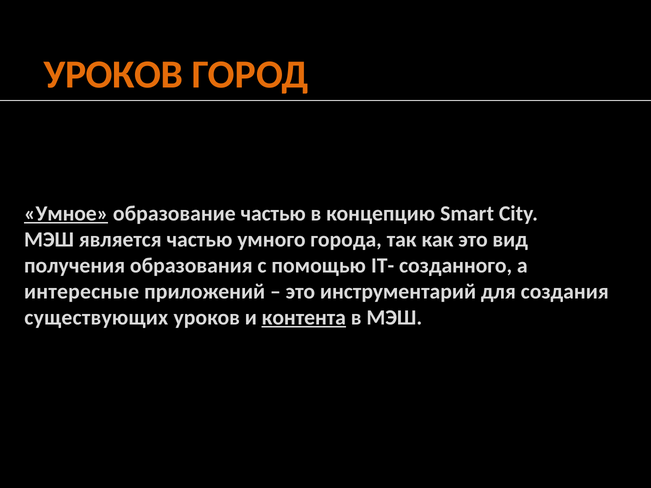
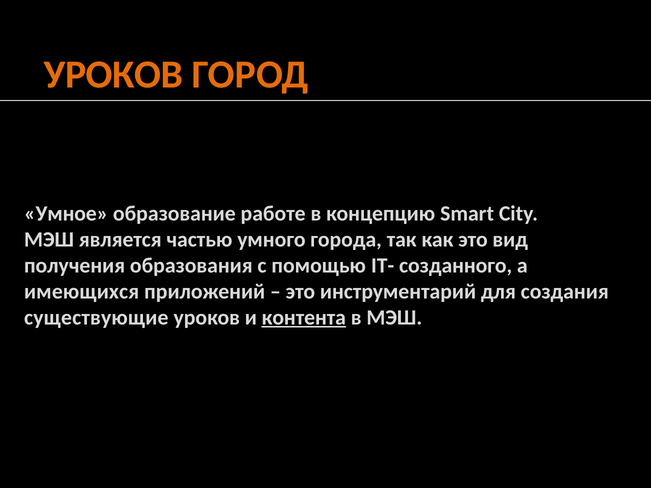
Умное underline: present -> none
образование частью: частью -> работе
интересные: интересные -> имеющихся
существующих: существующих -> существующие
